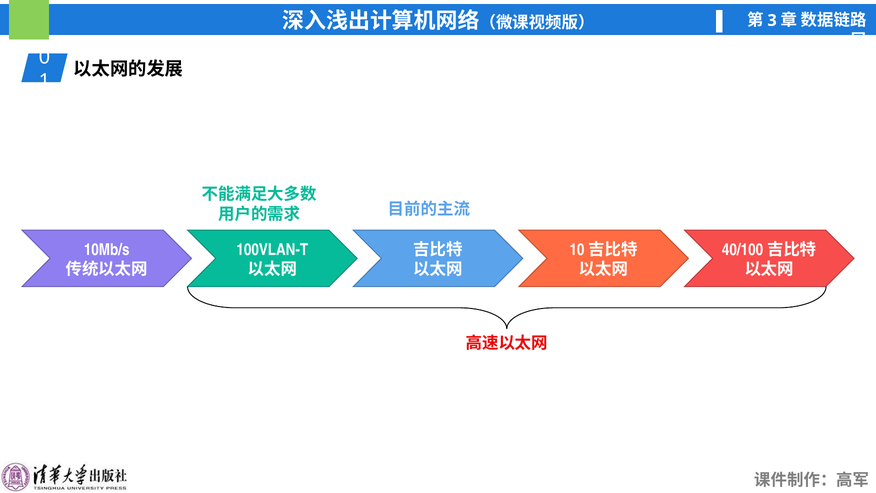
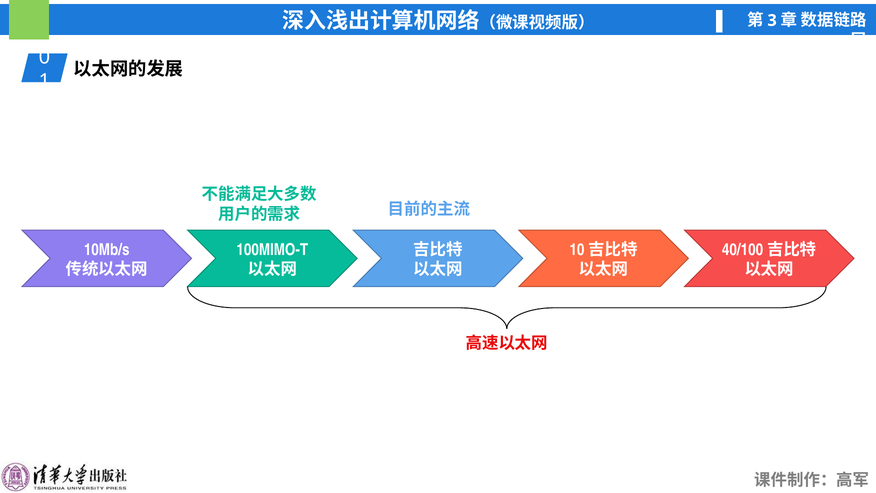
100VLAN-T: 100VLAN-T -> 100MIMO-T
